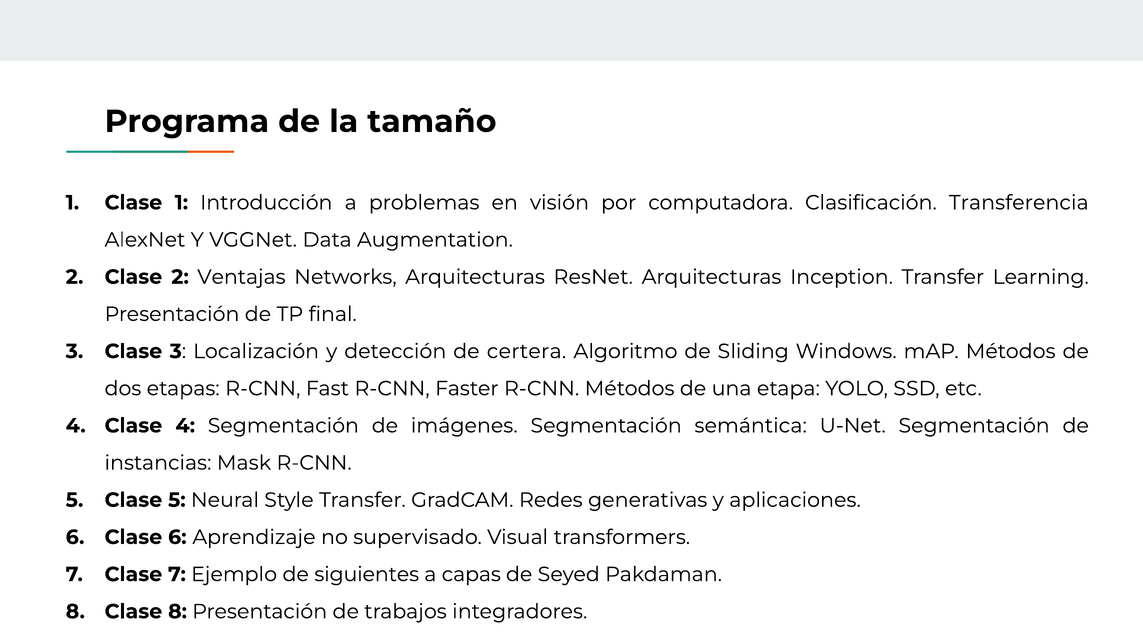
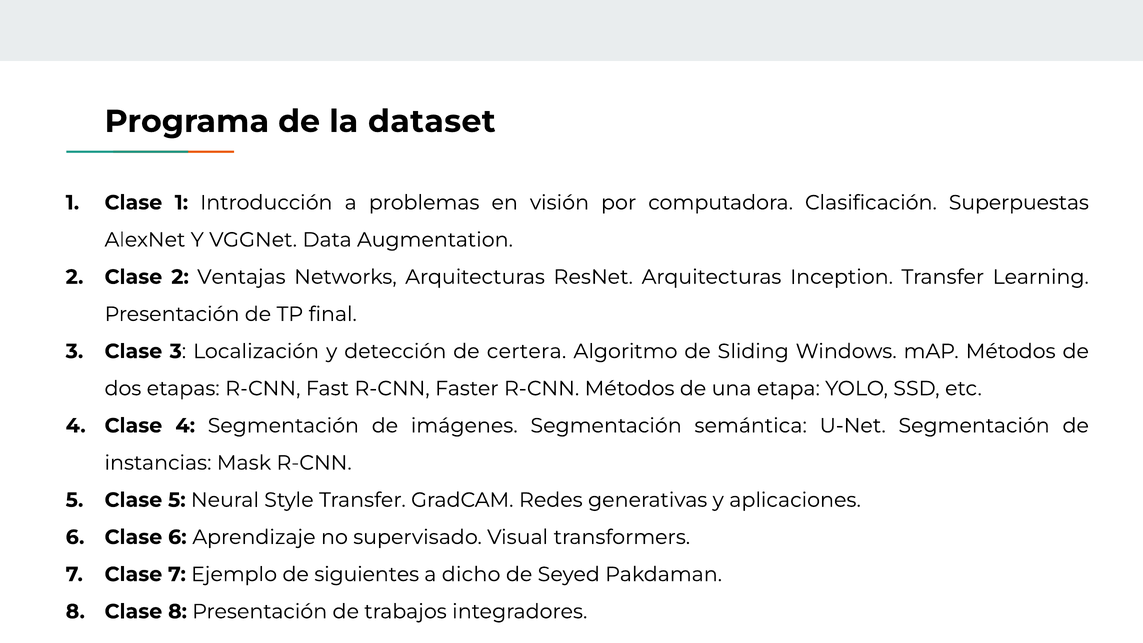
tamaño: tamaño -> dataset
Transferencia: Transferencia -> Superpuestas
capas: capas -> dicho
